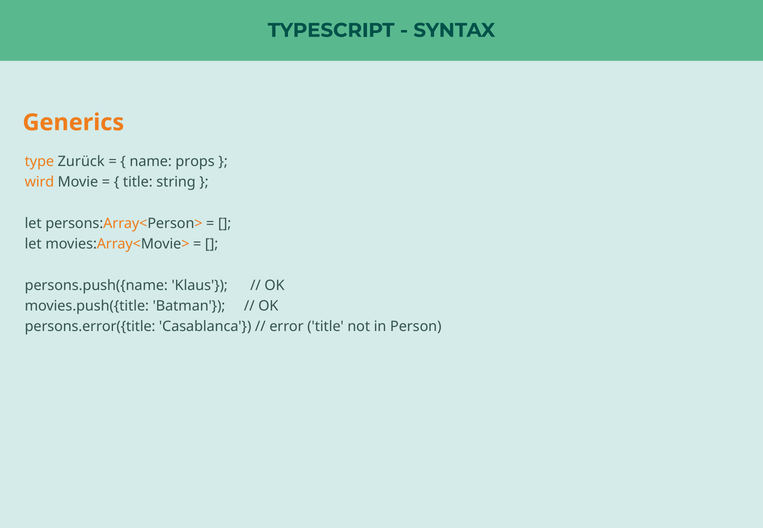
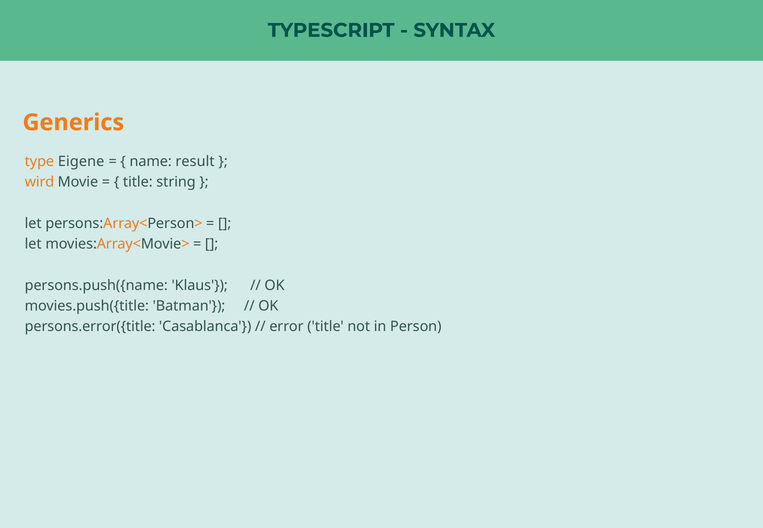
Zurück: Zurück -> Eigene
props: props -> result
